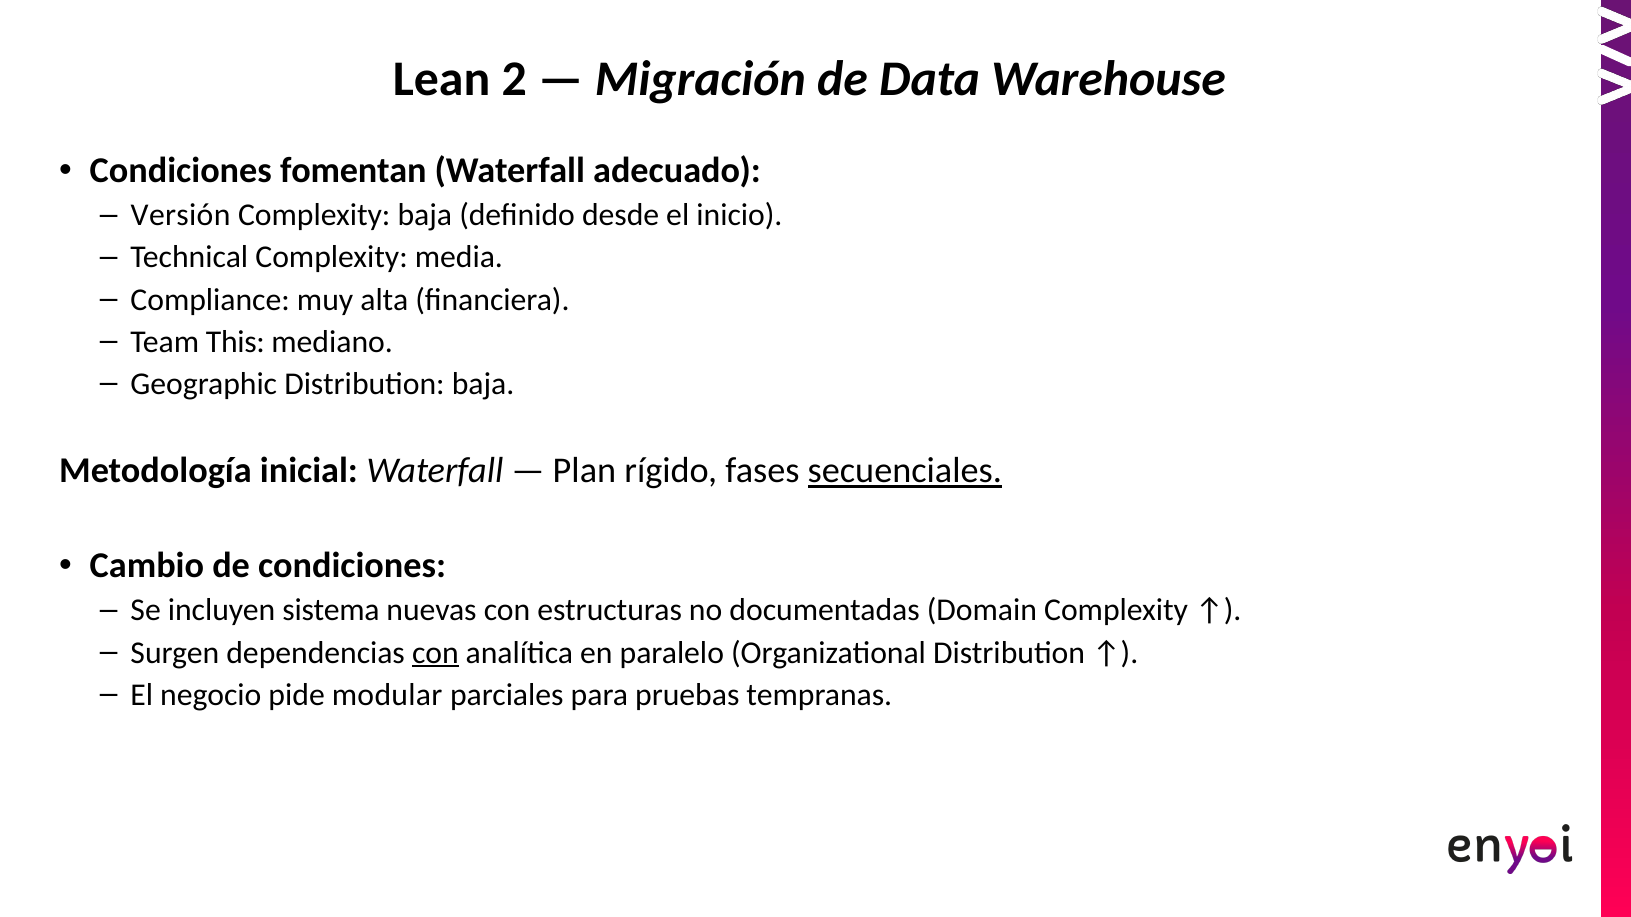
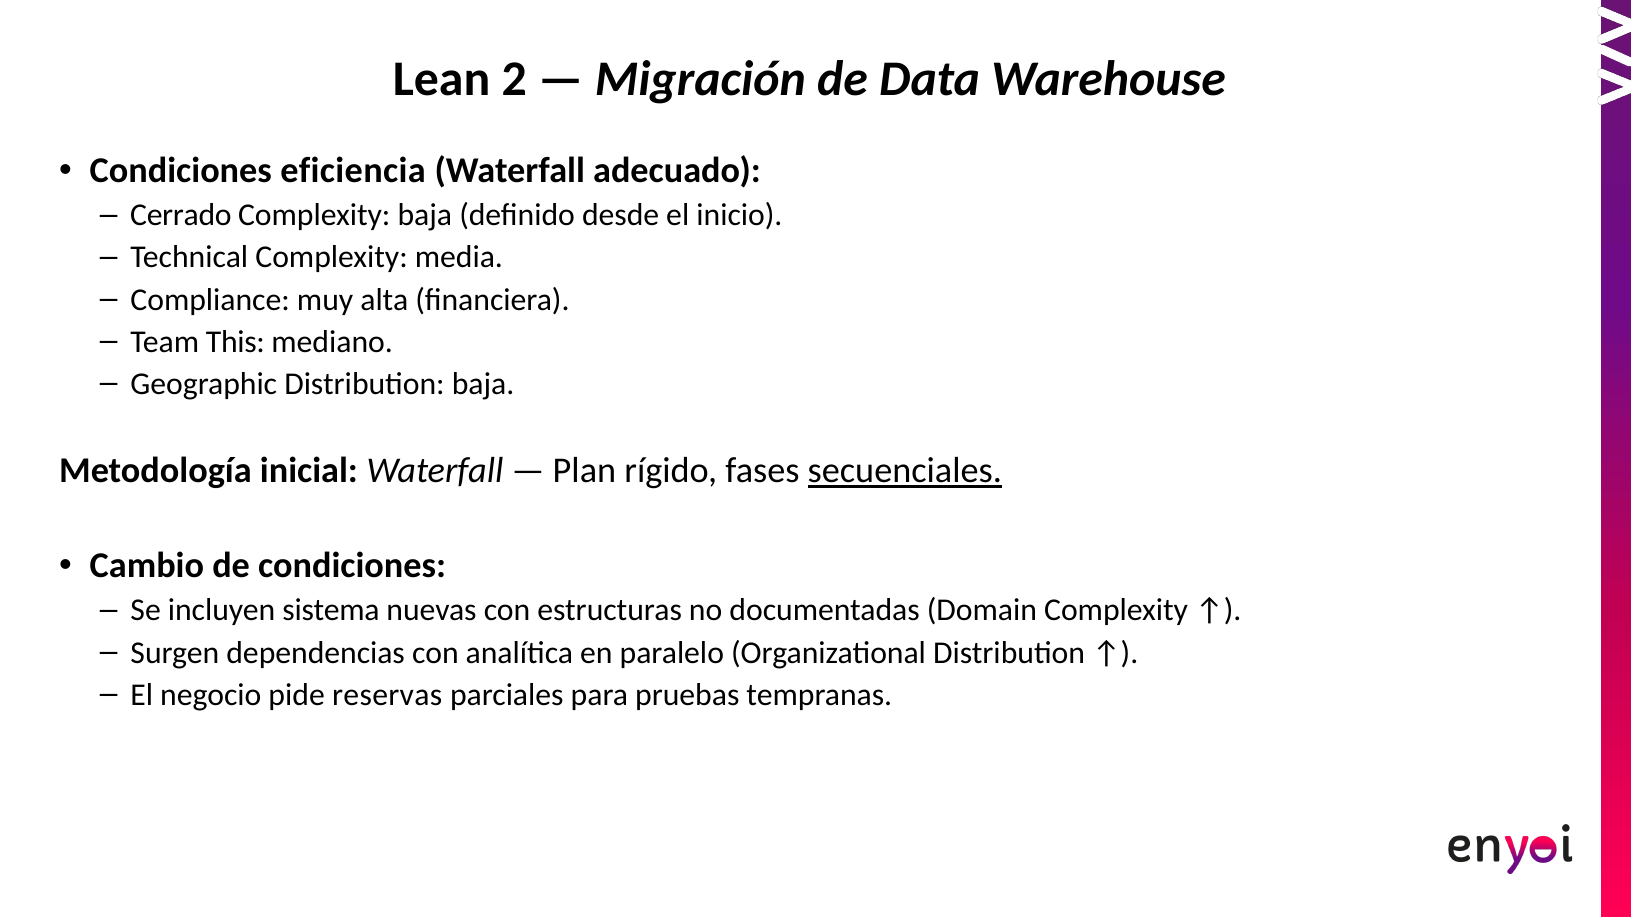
fomentan: fomentan -> eficiencia
Versión: Versión -> Cerrado
con at (435, 653) underline: present -> none
modular: modular -> reservas
